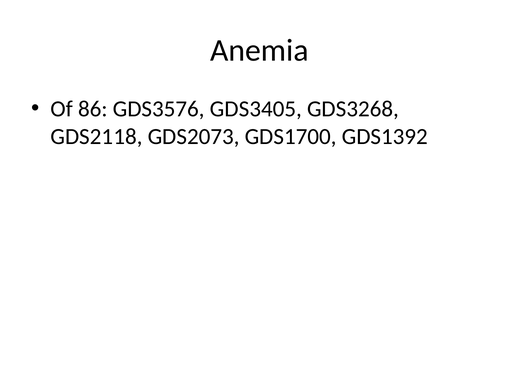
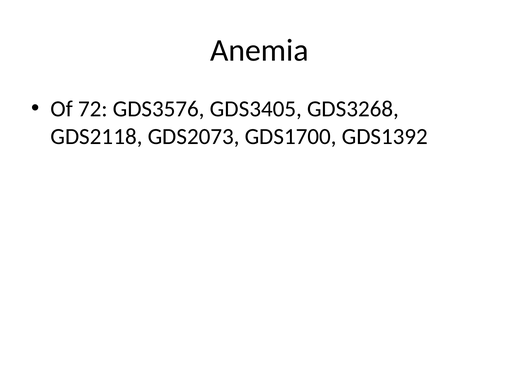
86: 86 -> 72
